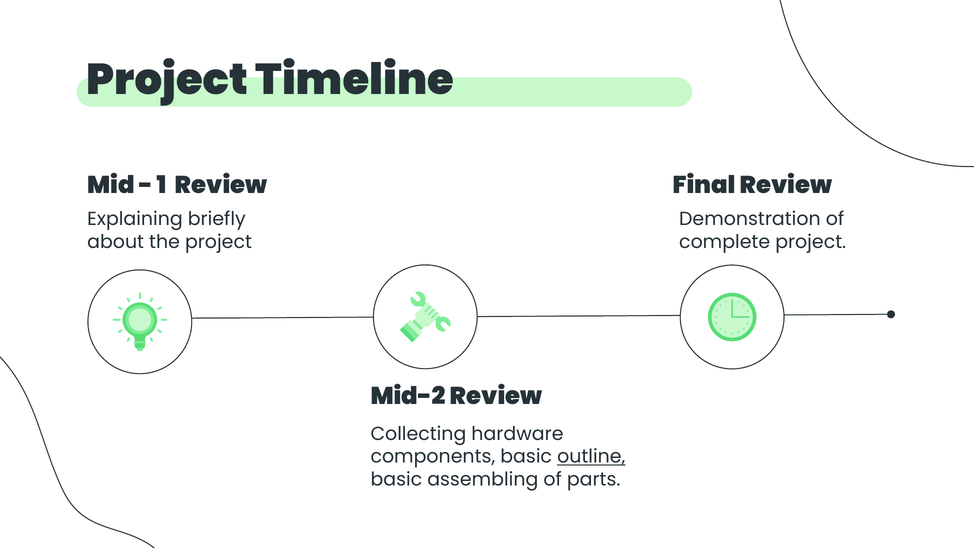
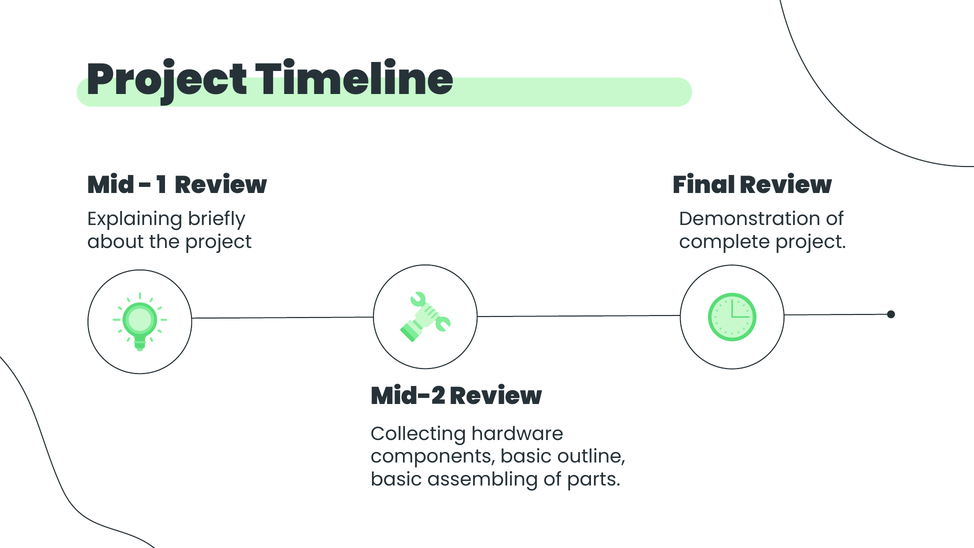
outline underline: present -> none
